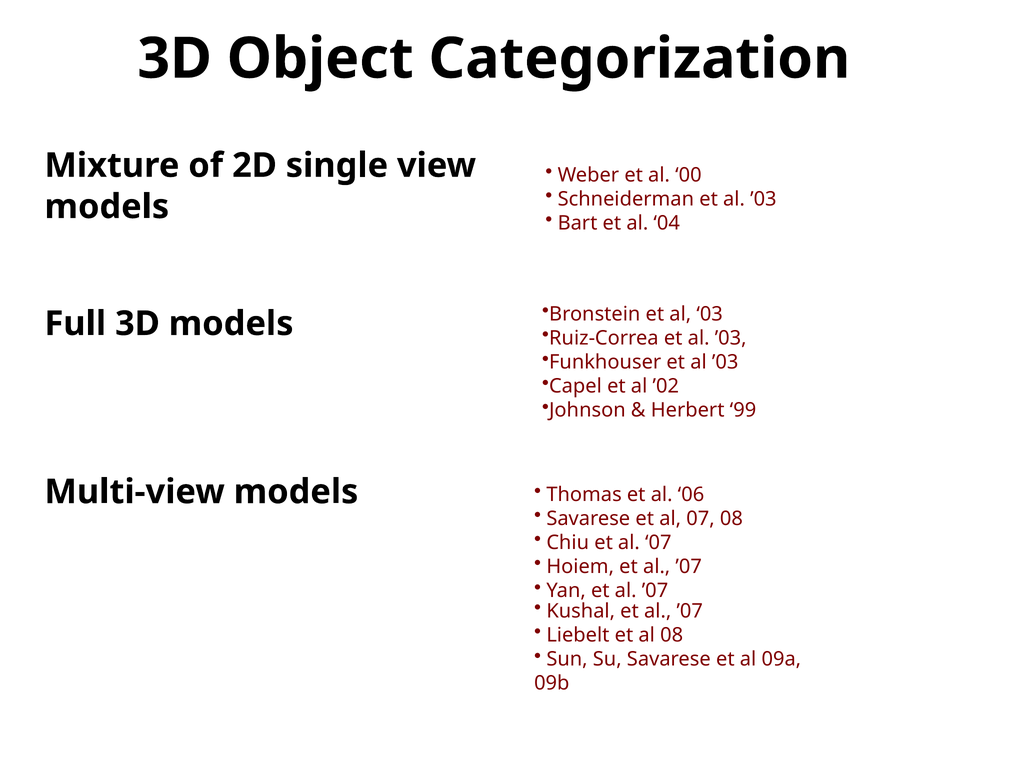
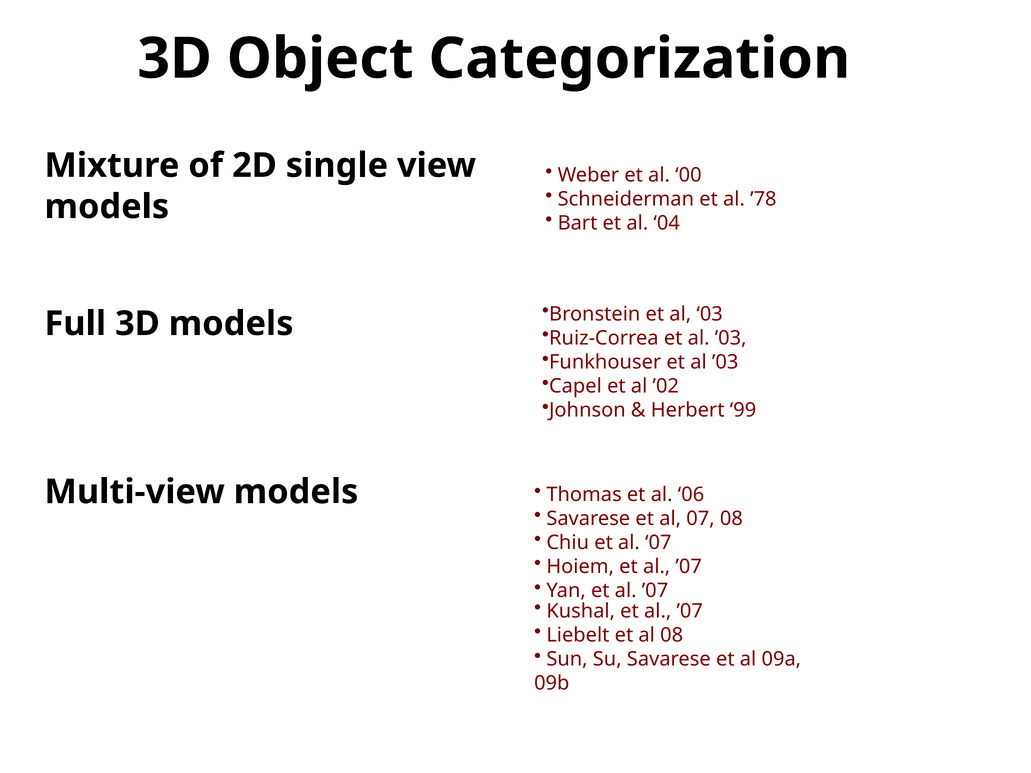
Schneiderman et al ’03: ’03 -> ’78
